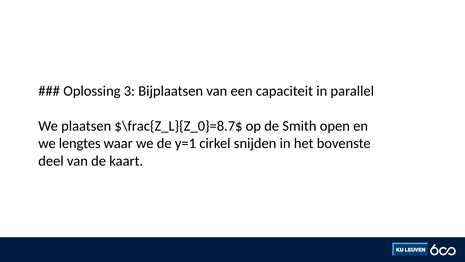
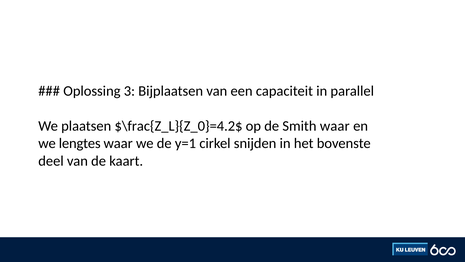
$\frac{Z_L}{Z_0}=8.7$: $\frac{Z_L}{Z_0}=8.7$ -> $\frac{Z_L}{Z_0}=4.2$
Smith open: open -> waar
